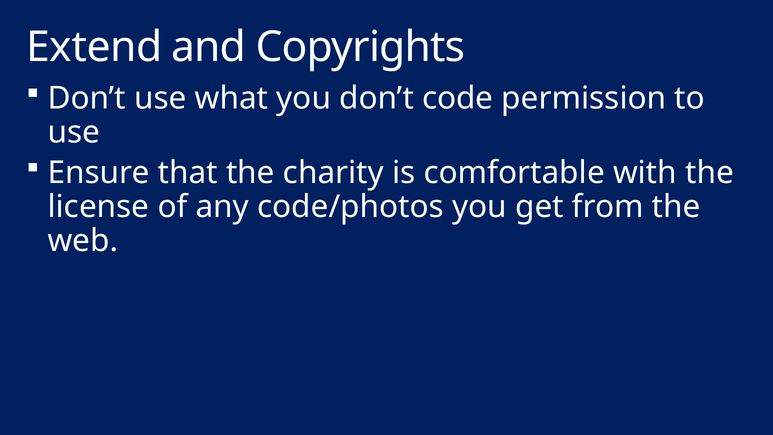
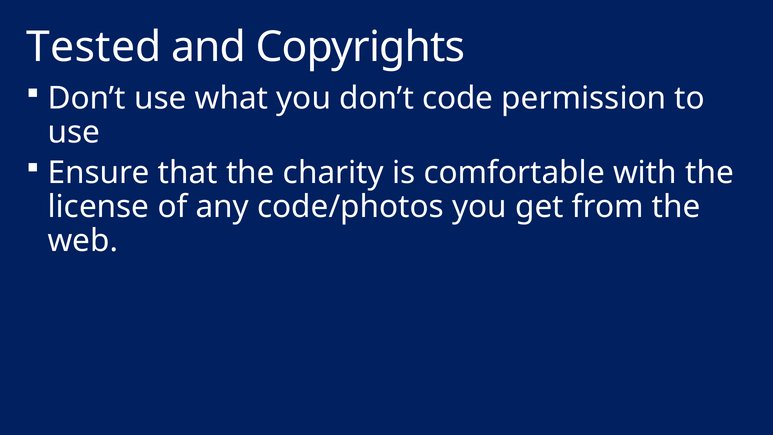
Extend: Extend -> Tested
